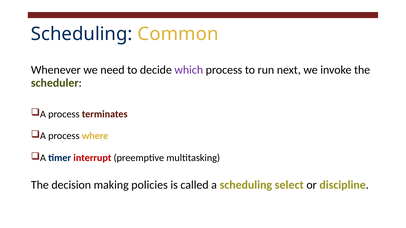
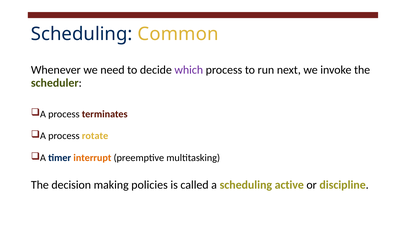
where: where -> rotate
interrupt colour: red -> orange
select: select -> active
